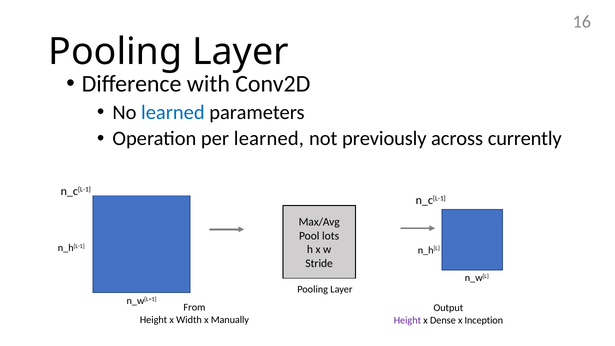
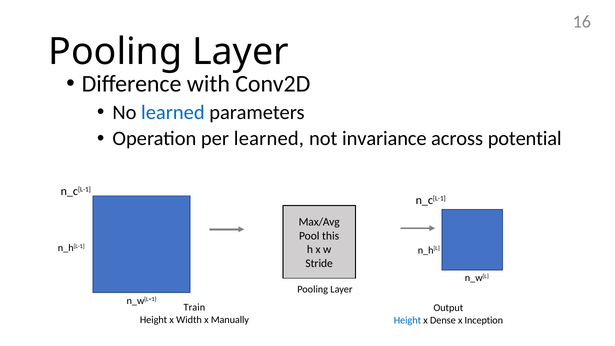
previously: previously -> invariance
currently: currently -> potential
lots: lots -> this
From: From -> Train
Height at (407, 320) colour: purple -> blue
